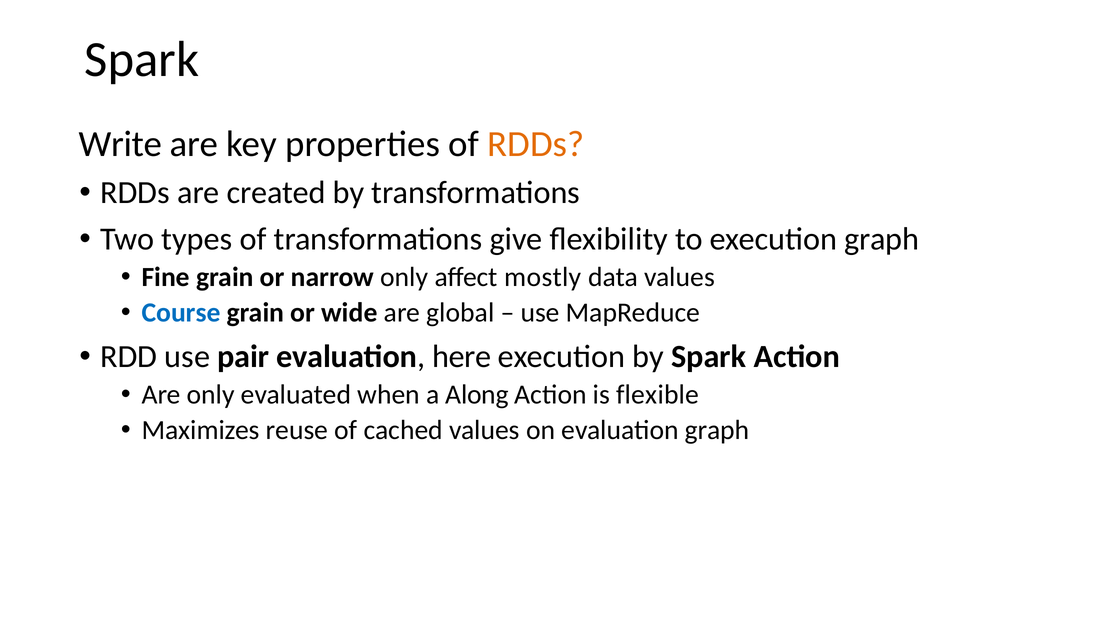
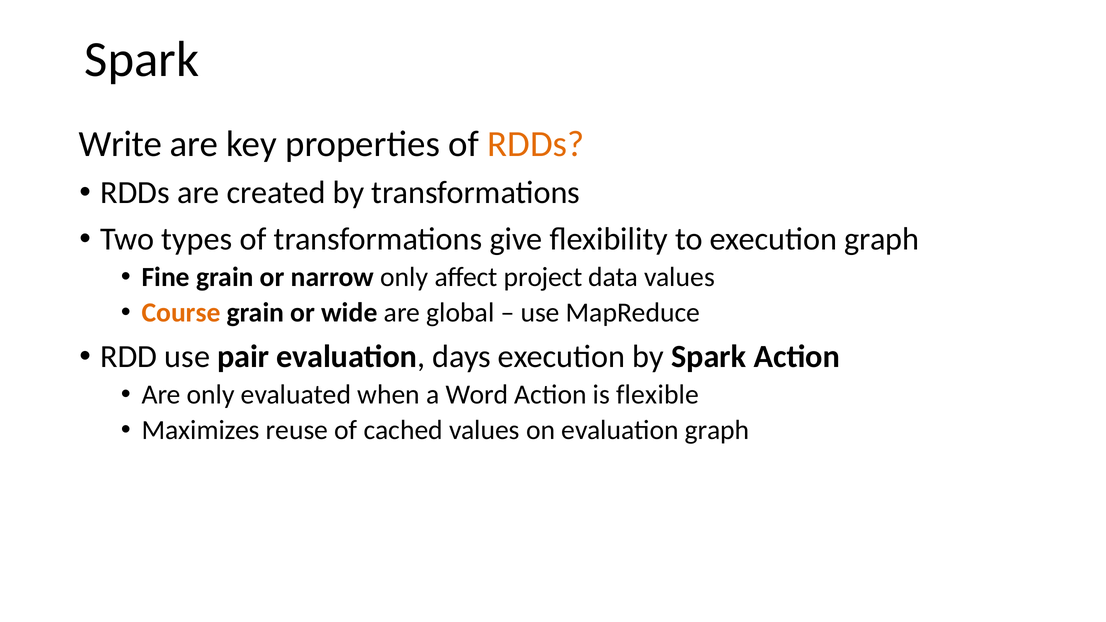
mostly: mostly -> project
Course colour: blue -> orange
here: here -> days
Along: Along -> Word
